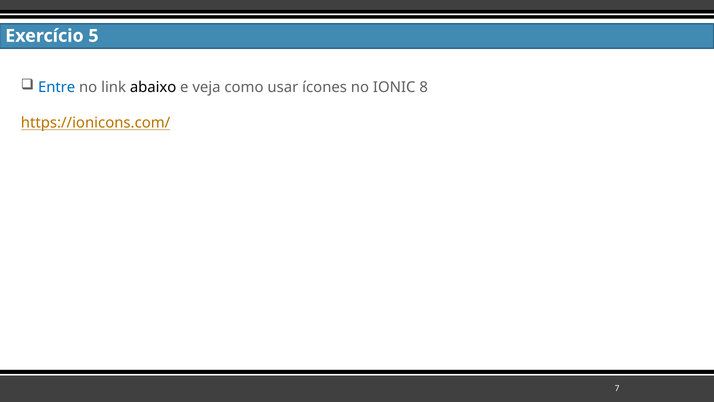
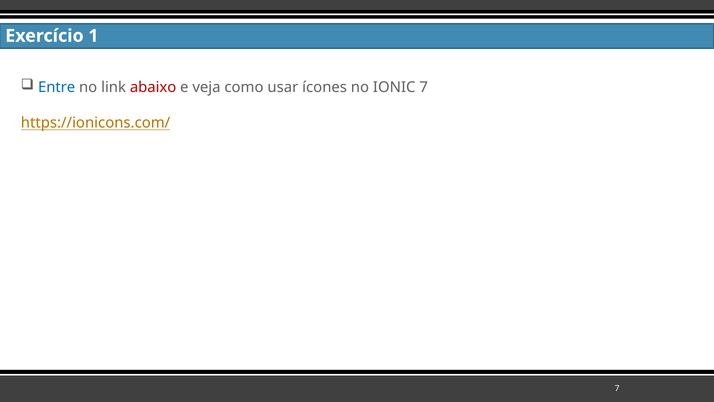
5: 5 -> 1
abaixo colour: black -> red
IONIC 8: 8 -> 7
